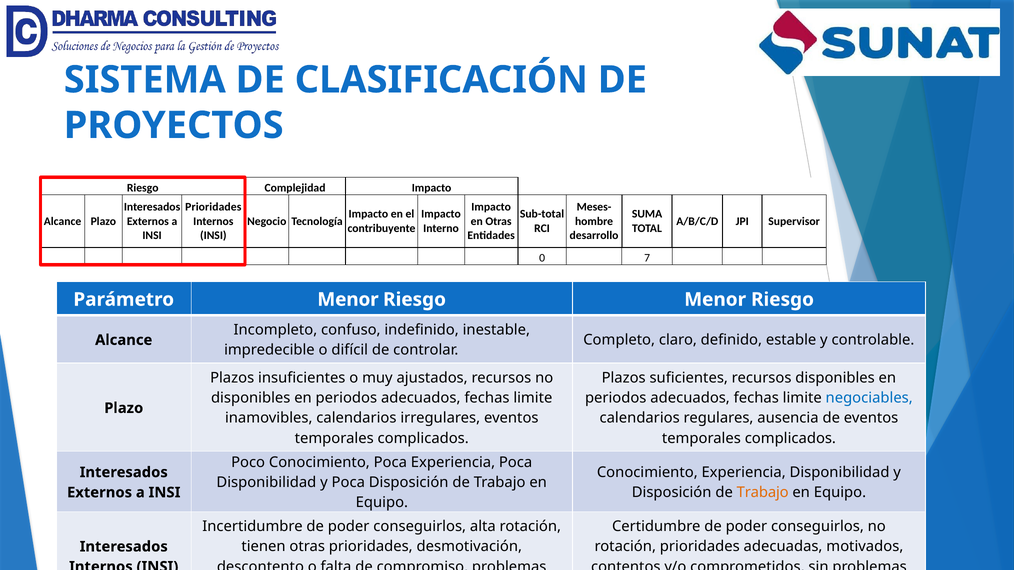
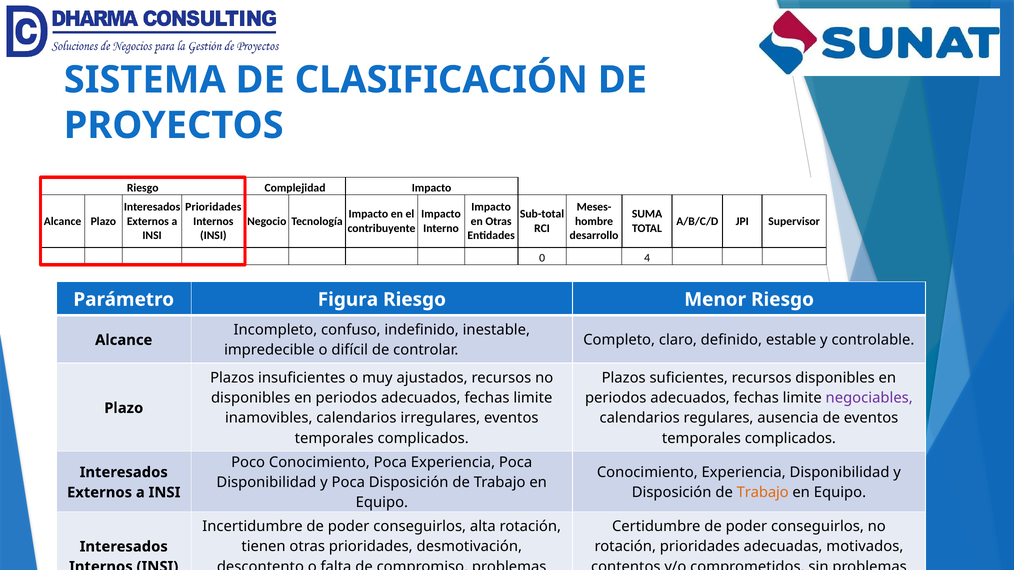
7: 7 -> 4
Parámetro Menor: Menor -> Figura
negociables colour: blue -> purple
